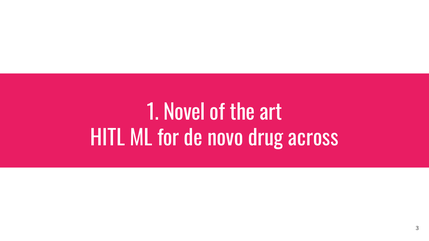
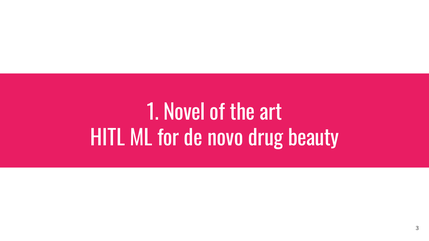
across: across -> beauty
